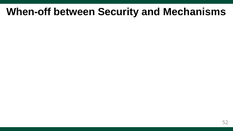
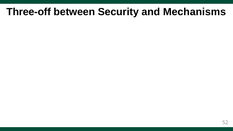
When-off: When-off -> Three-off
